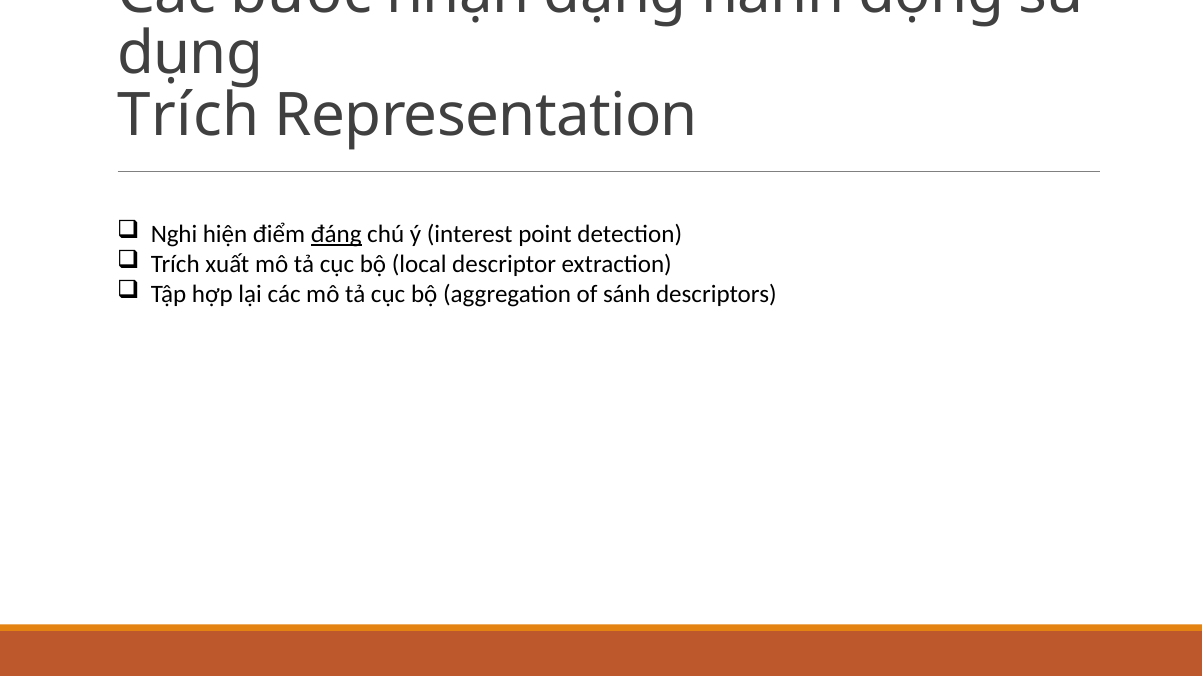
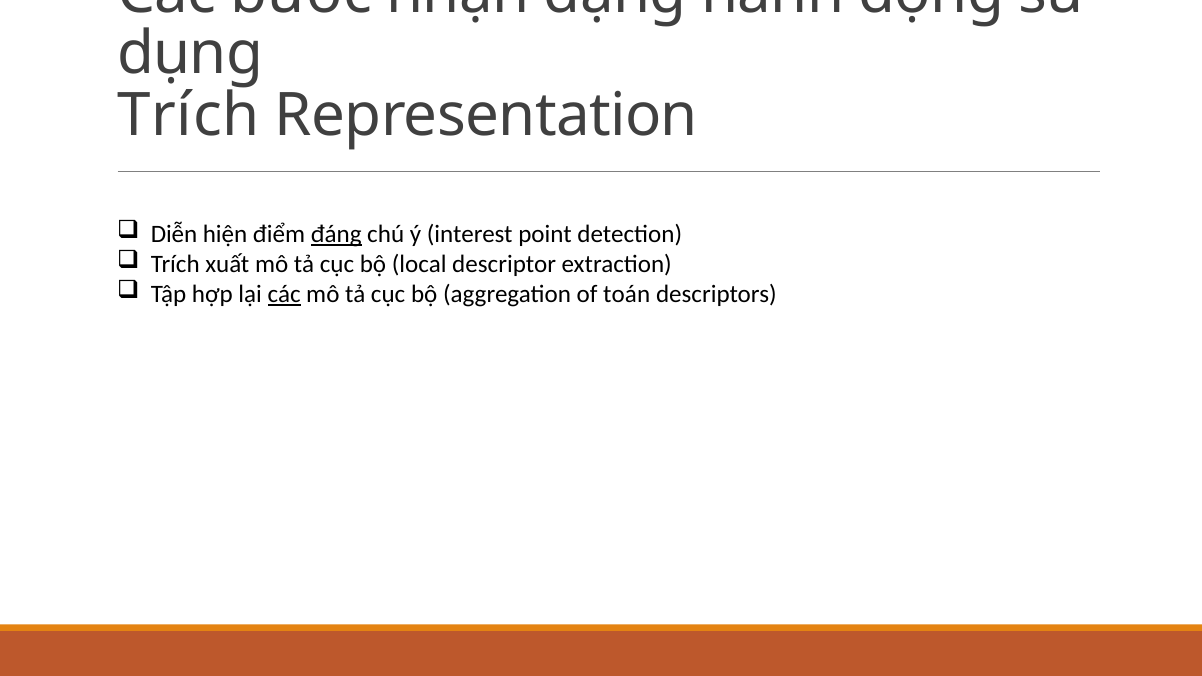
Nghi: Nghi -> Diễn
các at (284, 295) underline: none -> present
sánh: sánh -> toán
